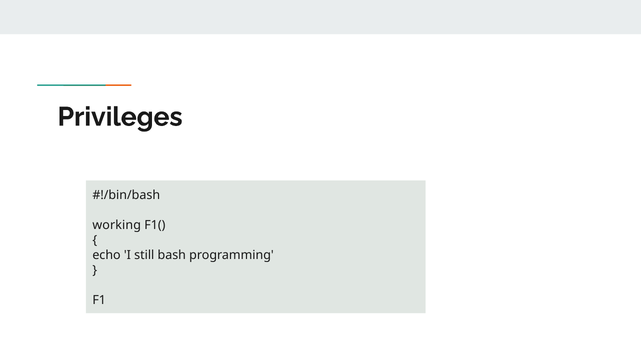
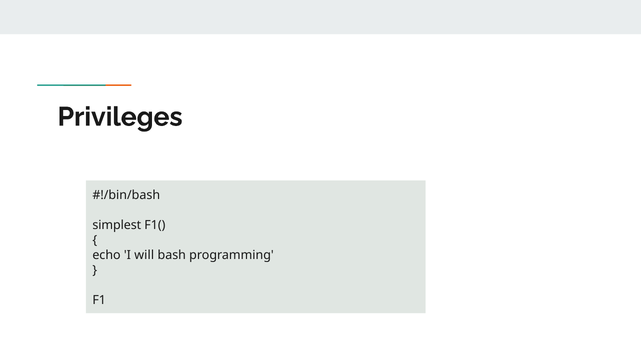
working: working -> simplest
still: still -> will
